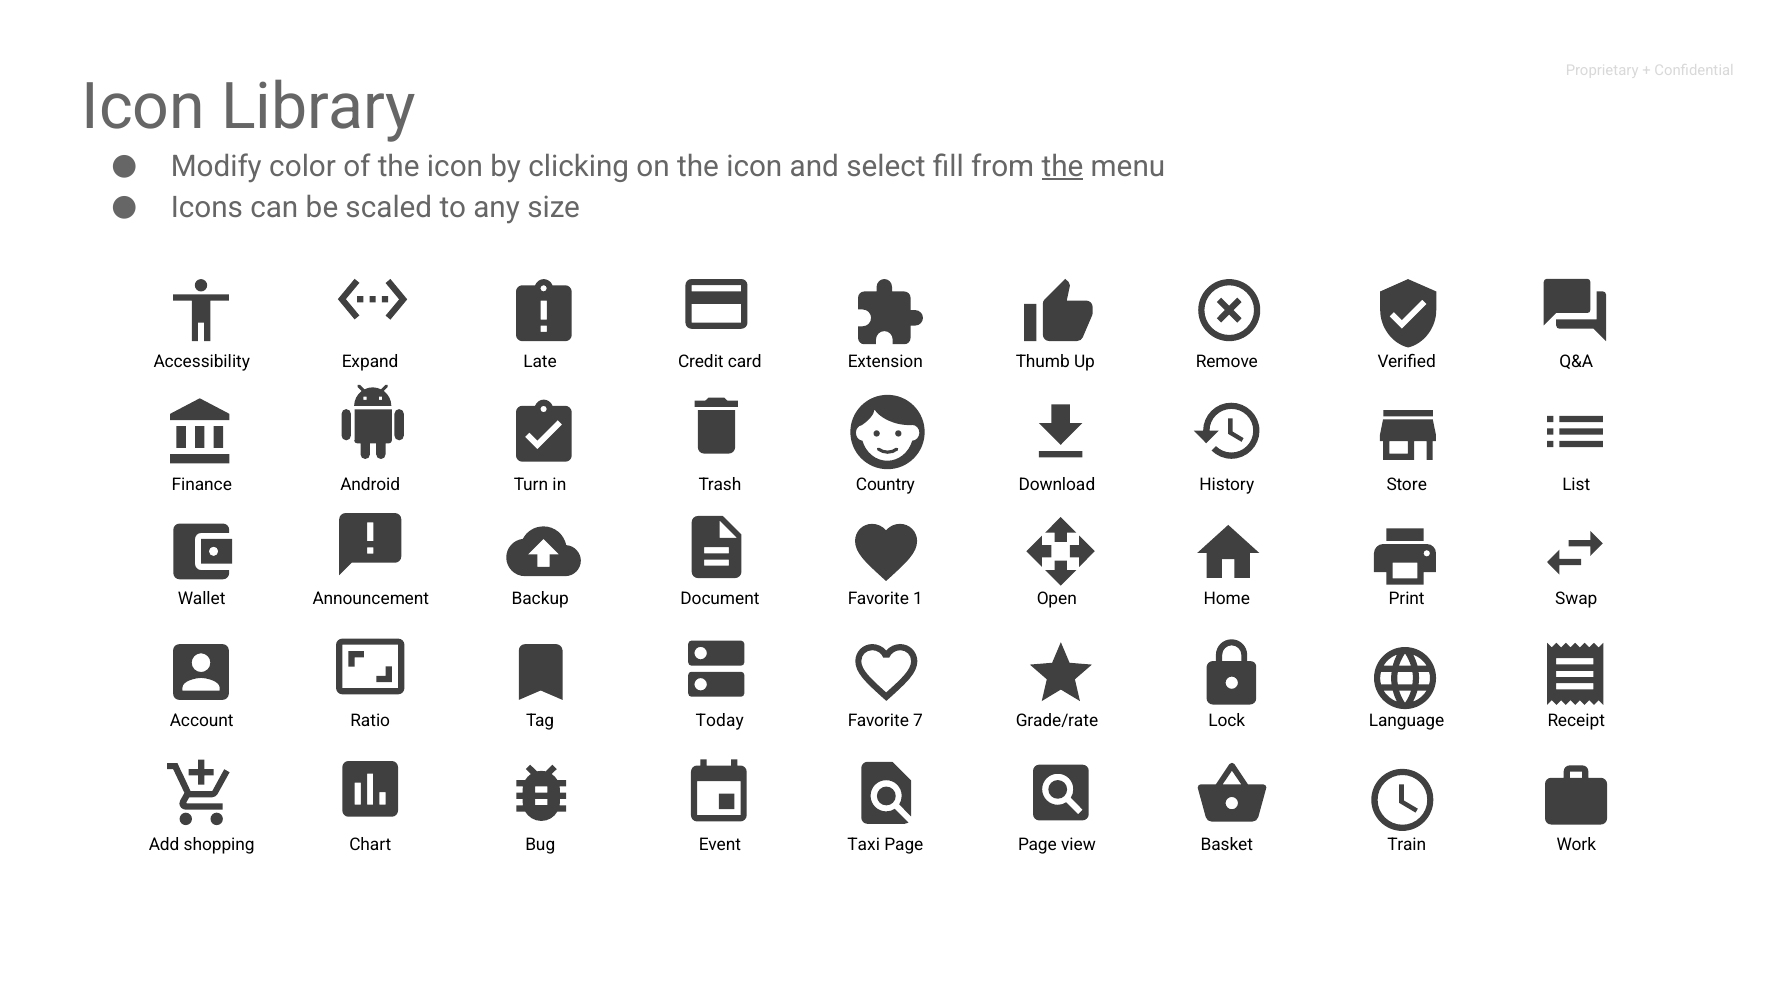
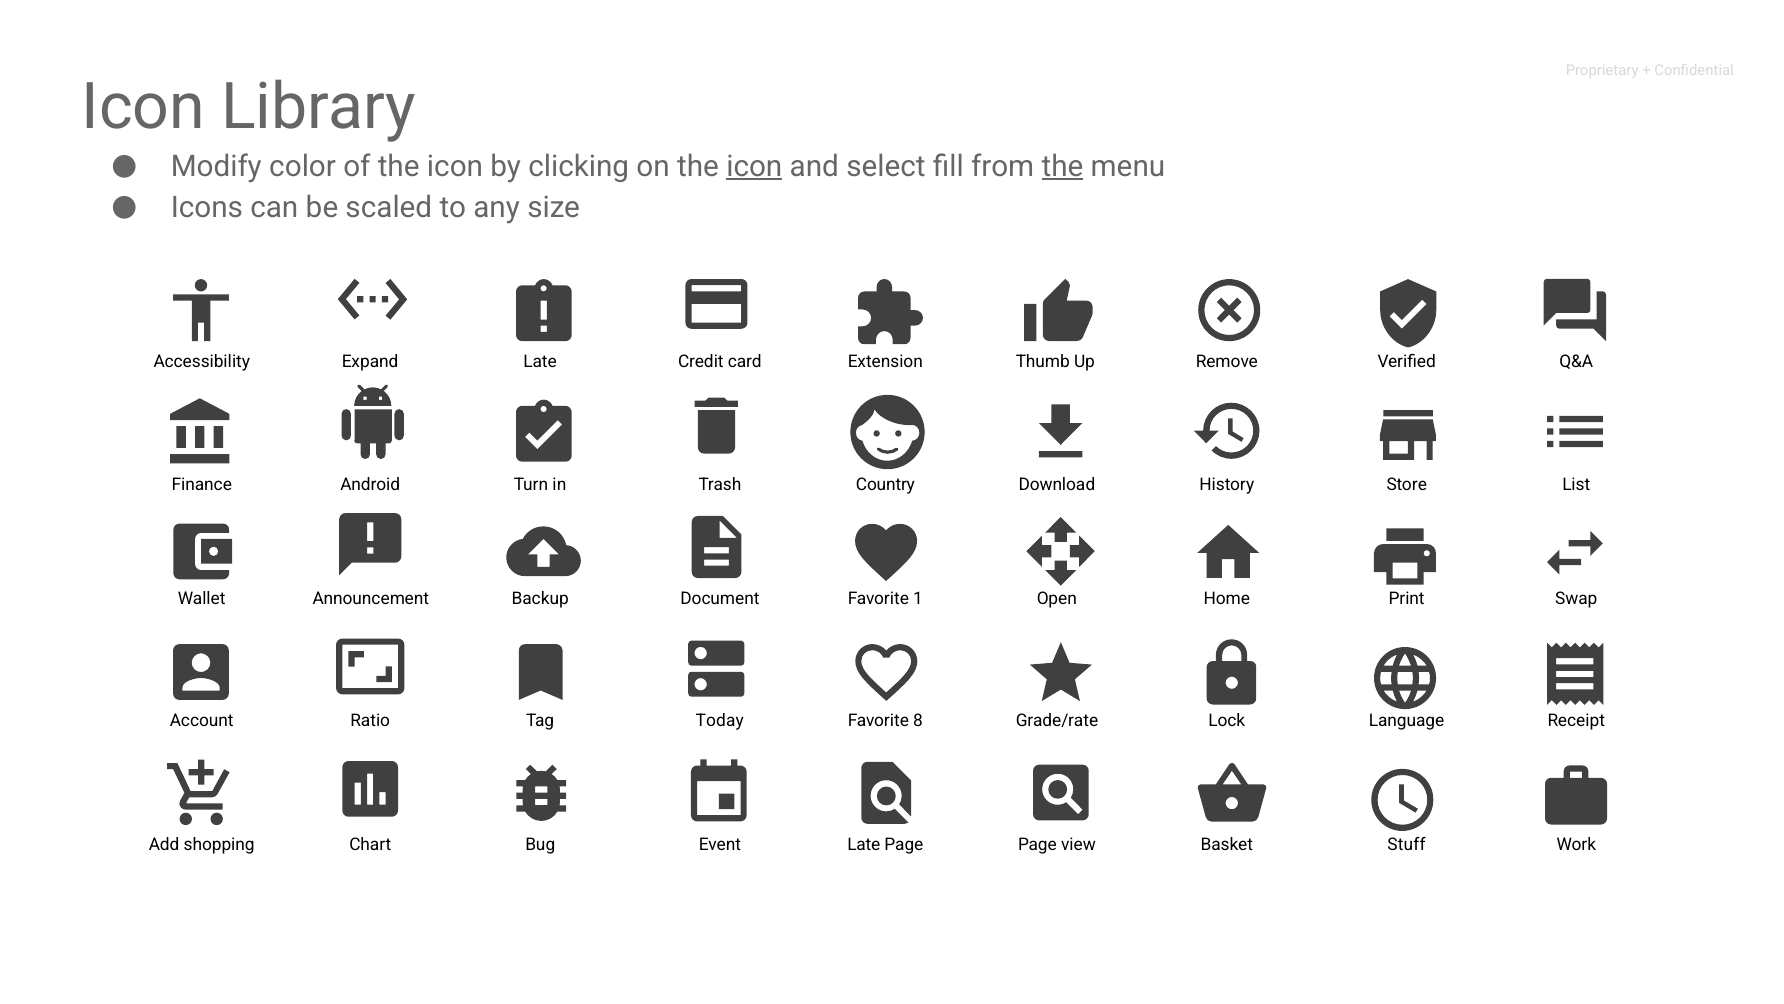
icon at (754, 166) underline: none -> present
7: 7 -> 8
Event Taxi: Taxi -> Late
Train: Train -> Stuff
